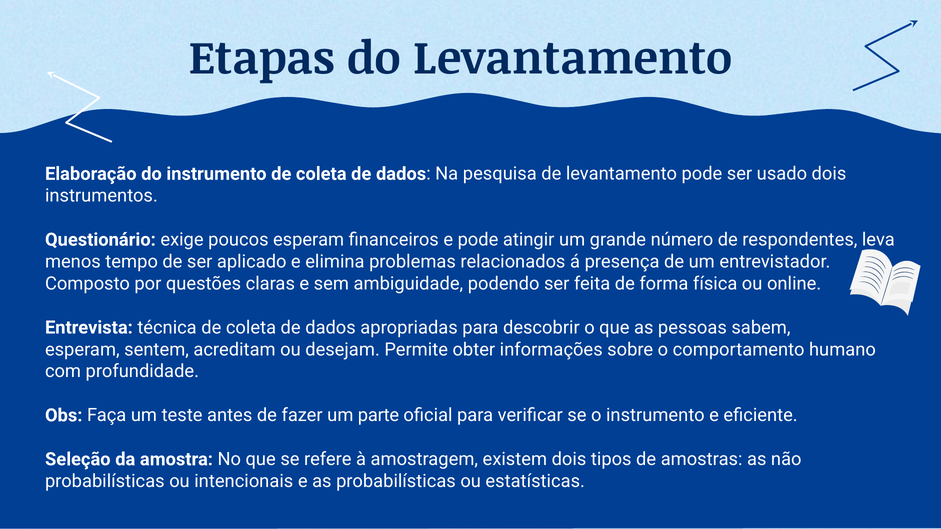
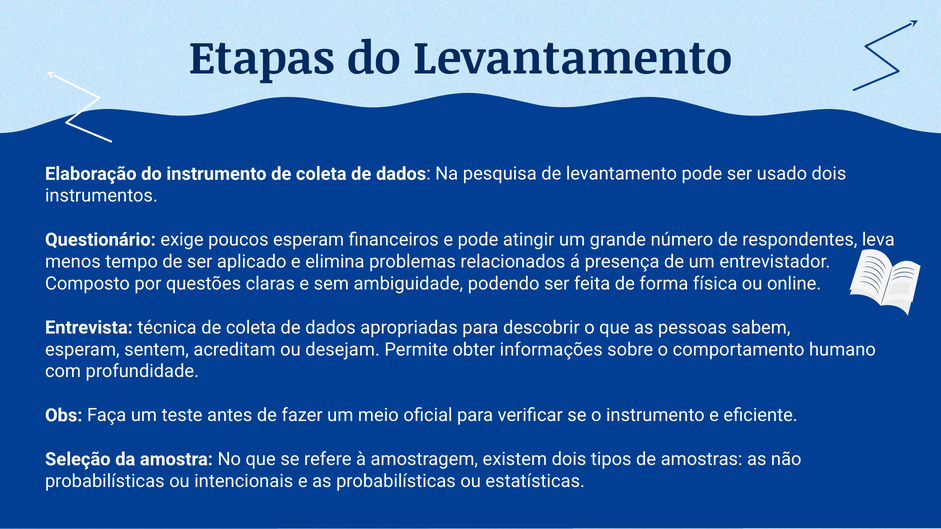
parte: parte -> meio
